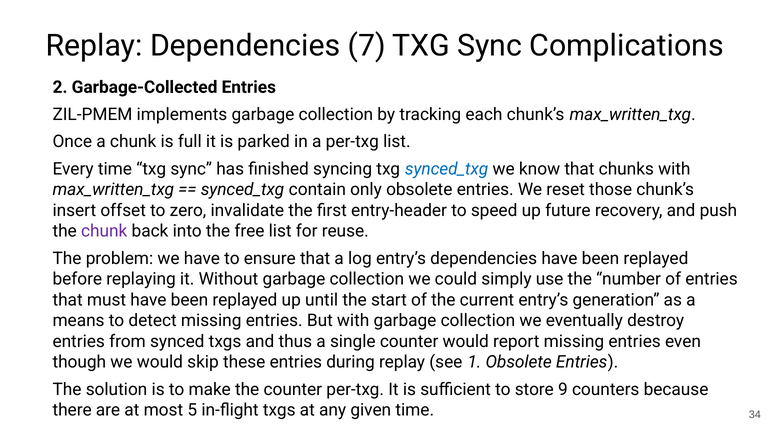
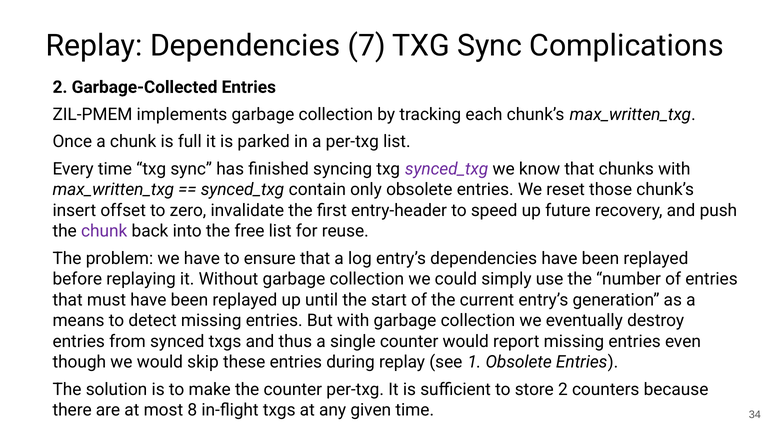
synced_txg at (447, 169) colour: blue -> purple
store 9: 9 -> 2
5: 5 -> 8
